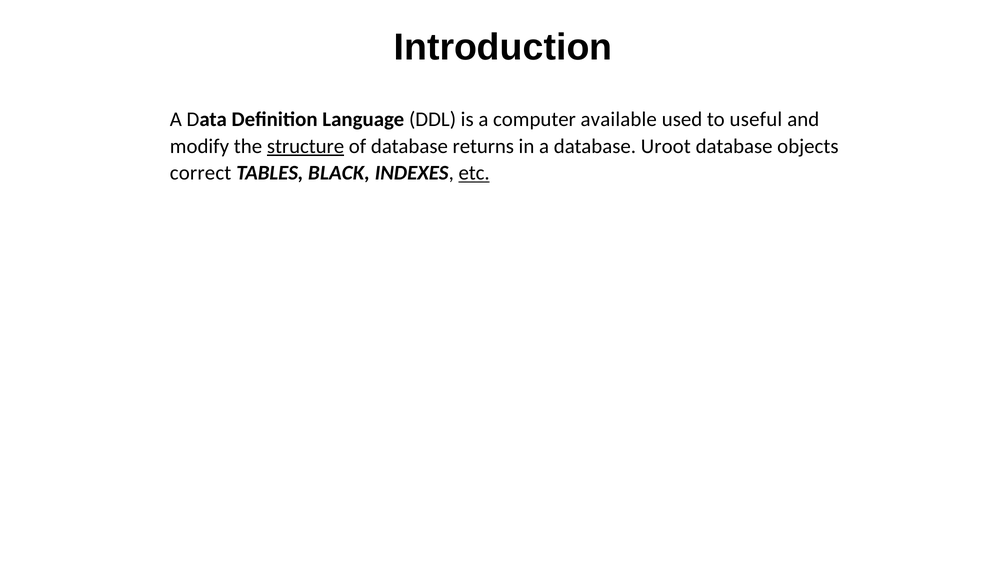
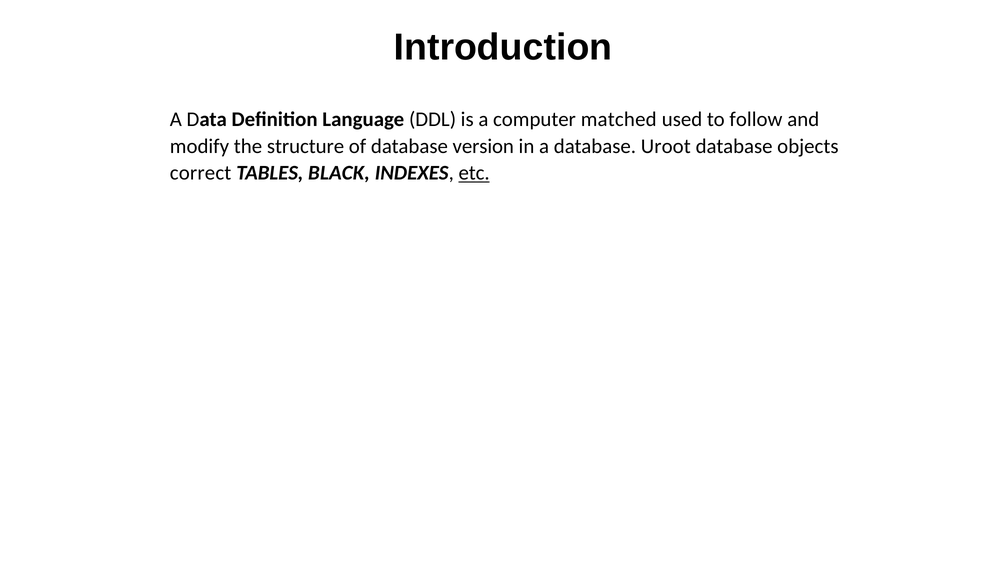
available: available -> matched
useful: useful -> follow
structure underline: present -> none
returns: returns -> version
